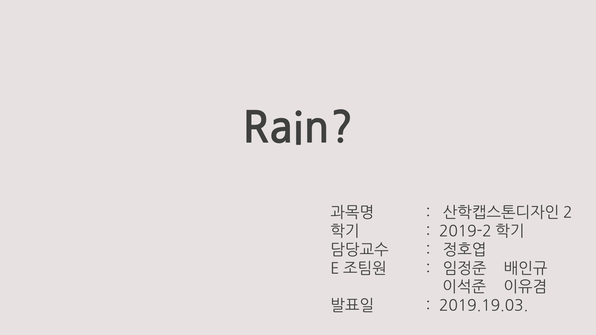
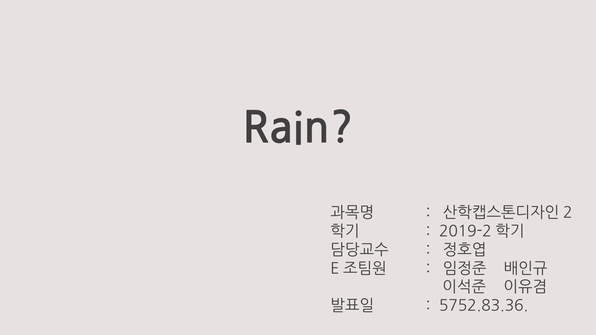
2019.19.03: 2019.19.03 -> 5752.83.36
